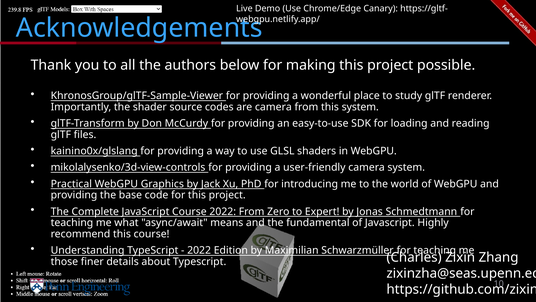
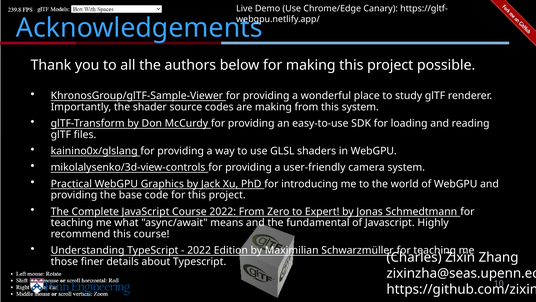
are camera: camera -> making
